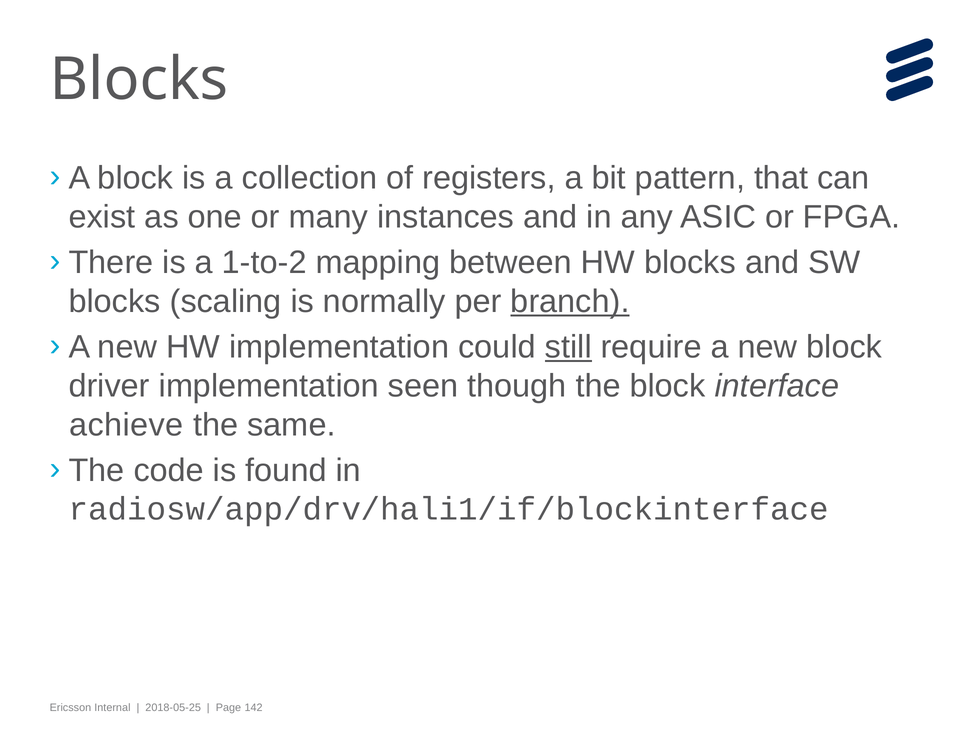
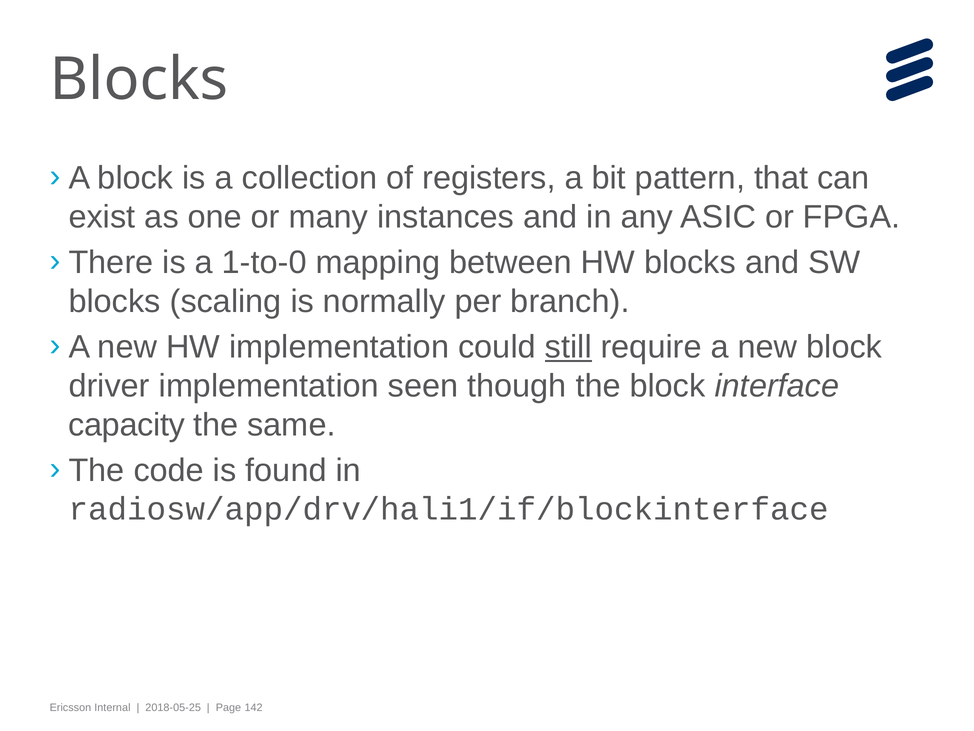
1-to-2: 1-to-2 -> 1-to-0
branch underline: present -> none
achieve: achieve -> capacity
